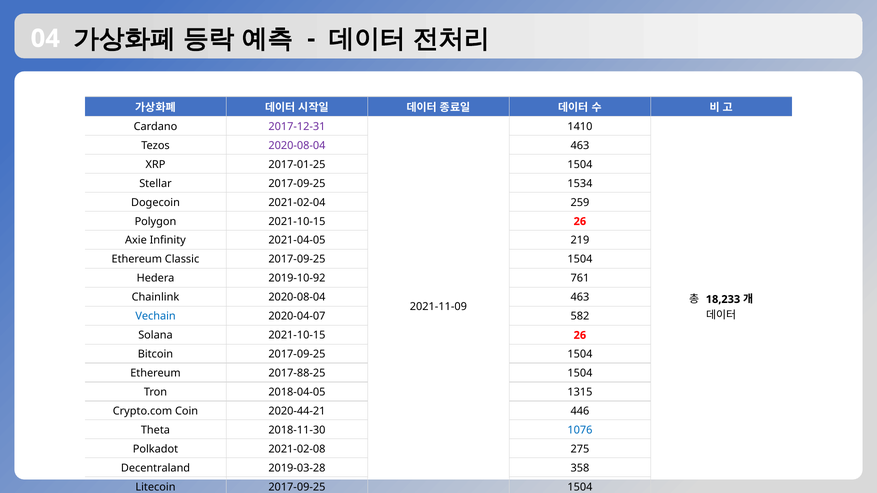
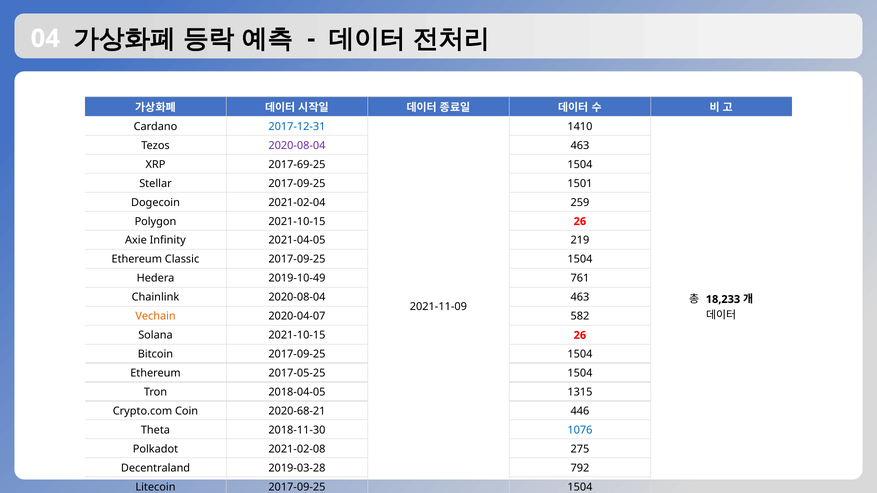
2017-12-31 colour: purple -> blue
2017-01-25: 2017-01-25 -> 2017-69-25
1534: 1534 -> 1501
2019-10-92: 2019-10-92 -> 2019-10-49
Vechain colour: blue -> orange
2017-88-25: 2017-88-25 -> 2017-05-25
2020-44-21: 2020-44-21 -> 2020-68-21
358: 358 -> 792
